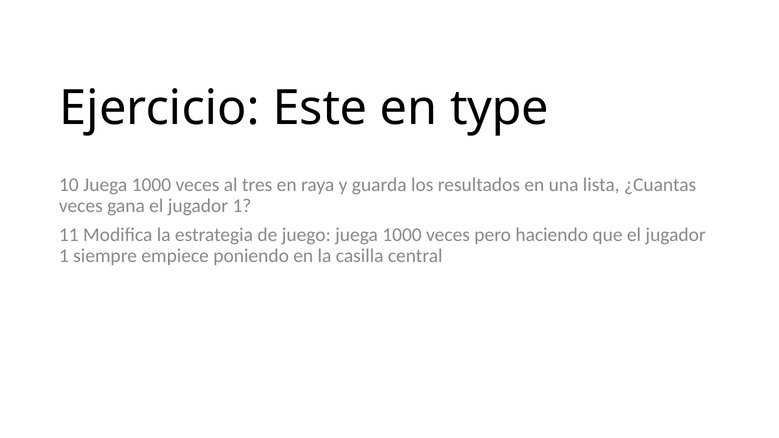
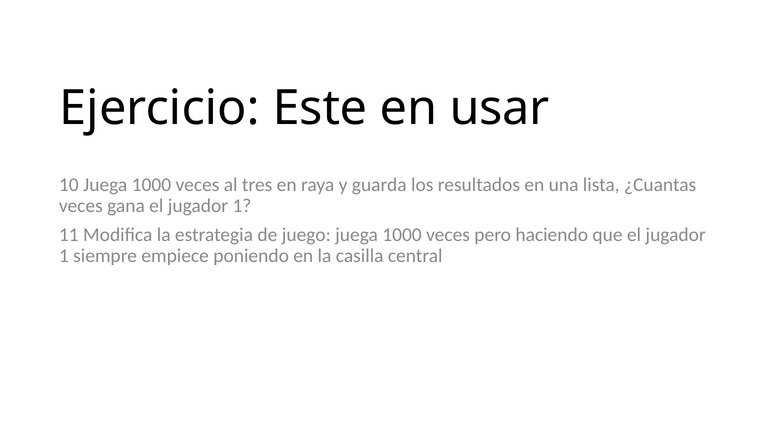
type: type -> usar
